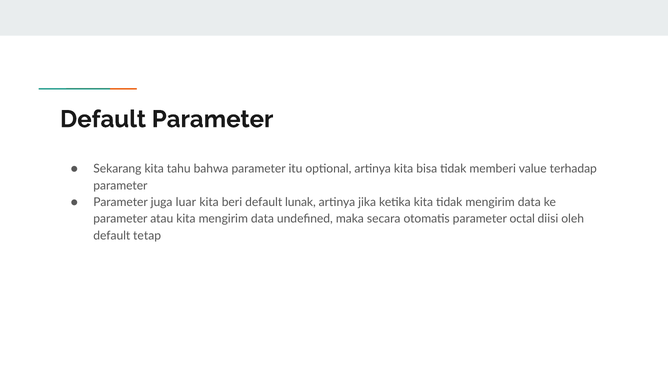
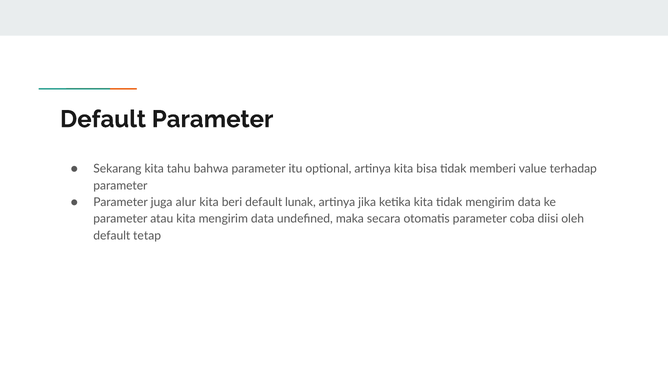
luar: luar -> alur
octal: octal -> coba
